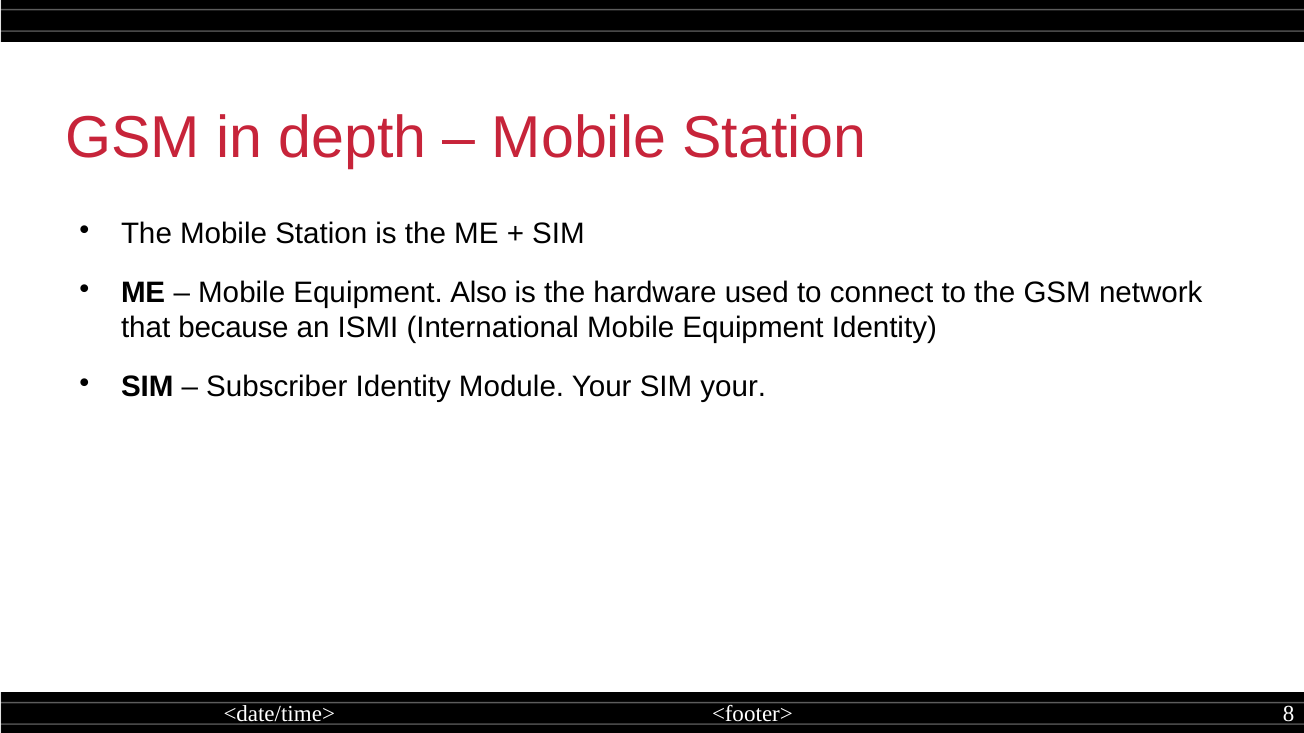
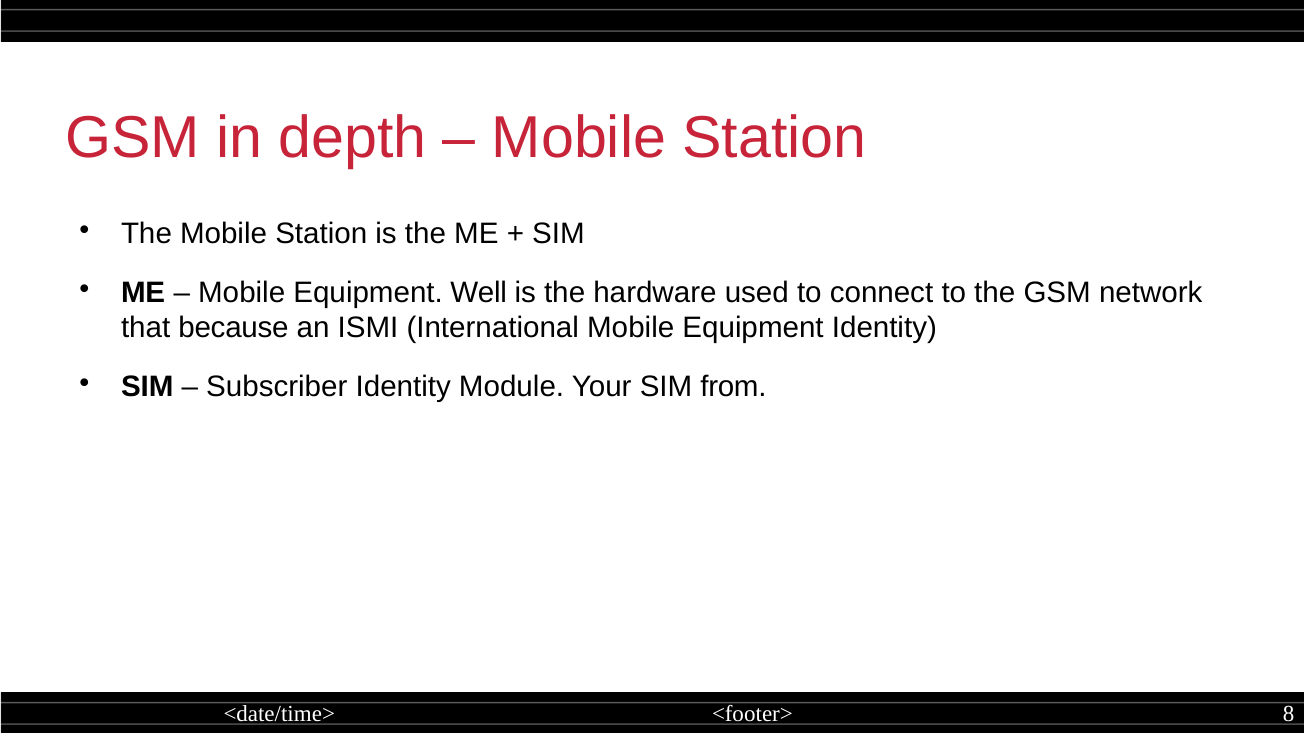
Also: Also -> Well
SIM your: your -> from
